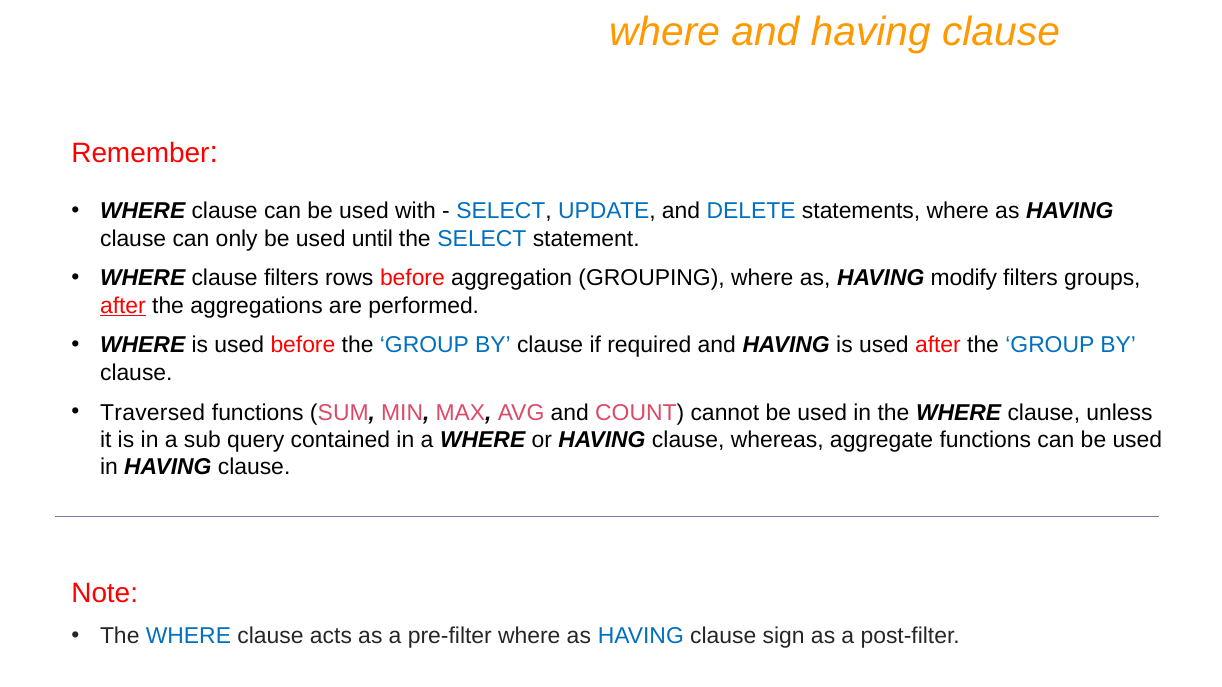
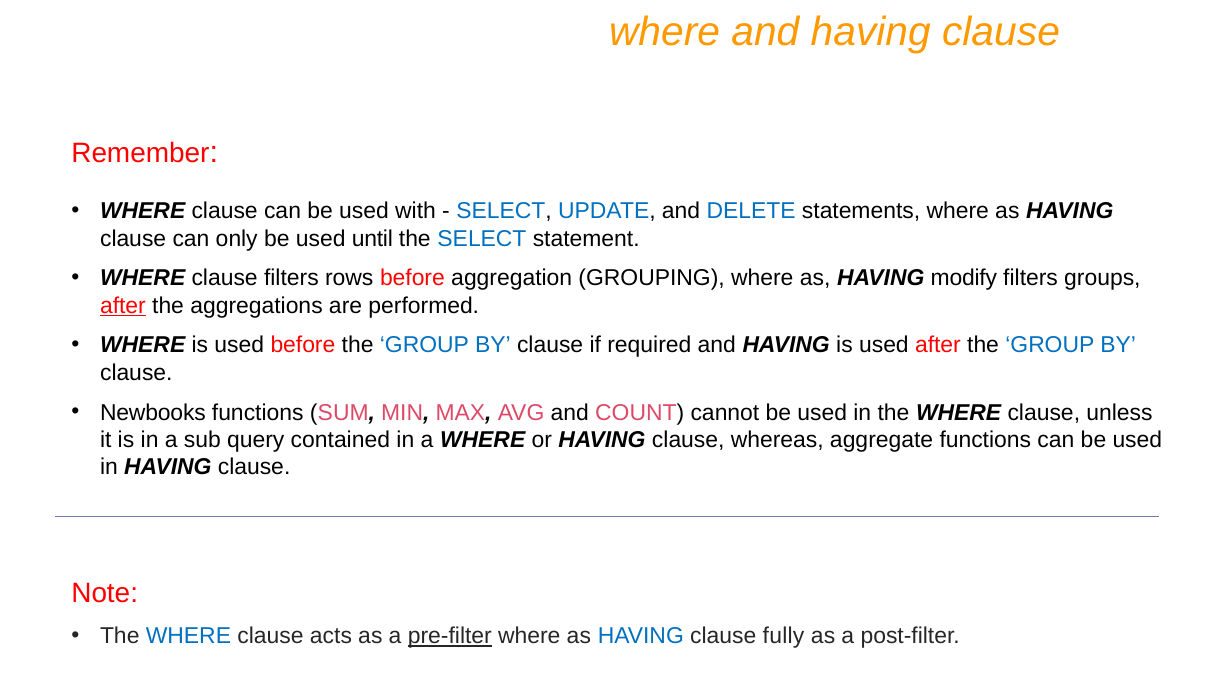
Traversed: Traversed -> Newbooks
pre-filter underline: none -> present
sign: sign -> fully
